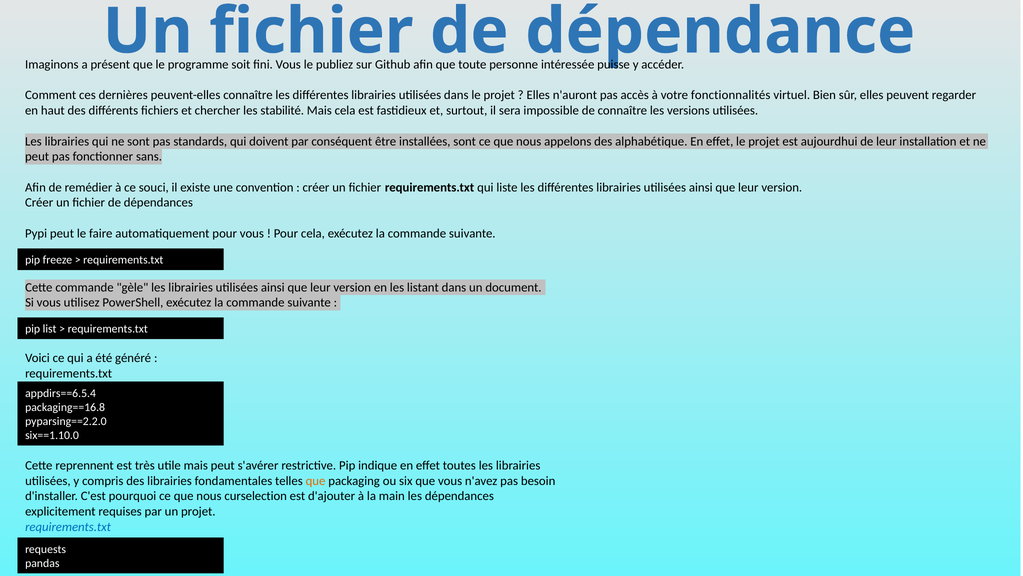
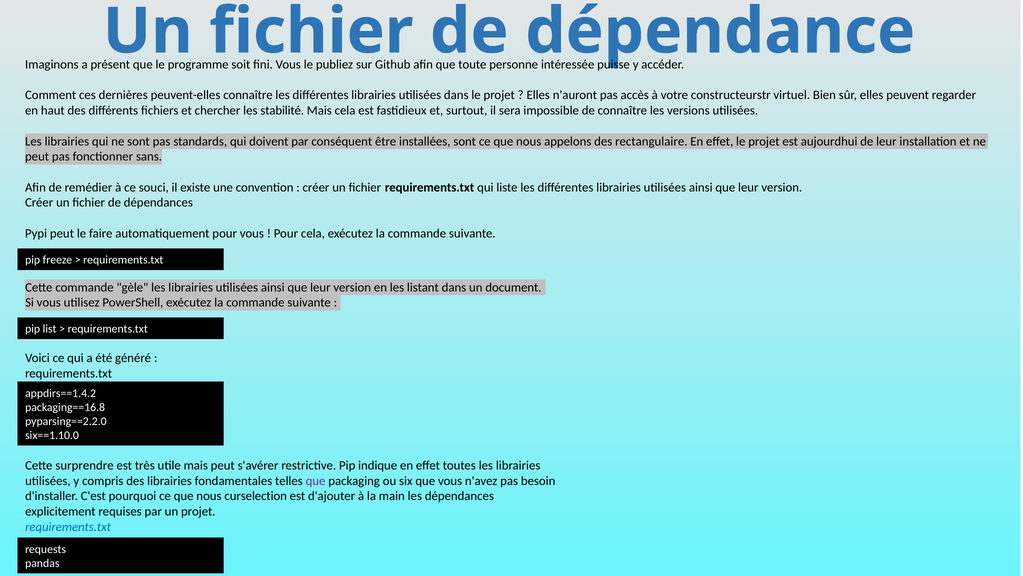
fonctionnalités: fonctionnalités -> constructeurstr
alphabétique: alphabétique -> rectangulaire
appdirs==6.5.4: appdirs==6.5.4 -> appdirs==1.4.2
reprennent: reprennent -> surprendre
que at (316, 480) colour: orange -> purple
